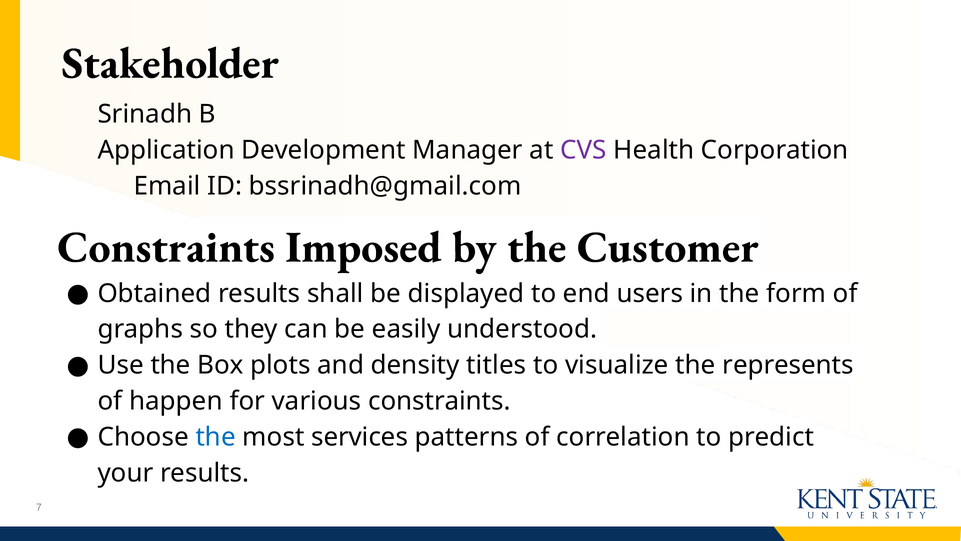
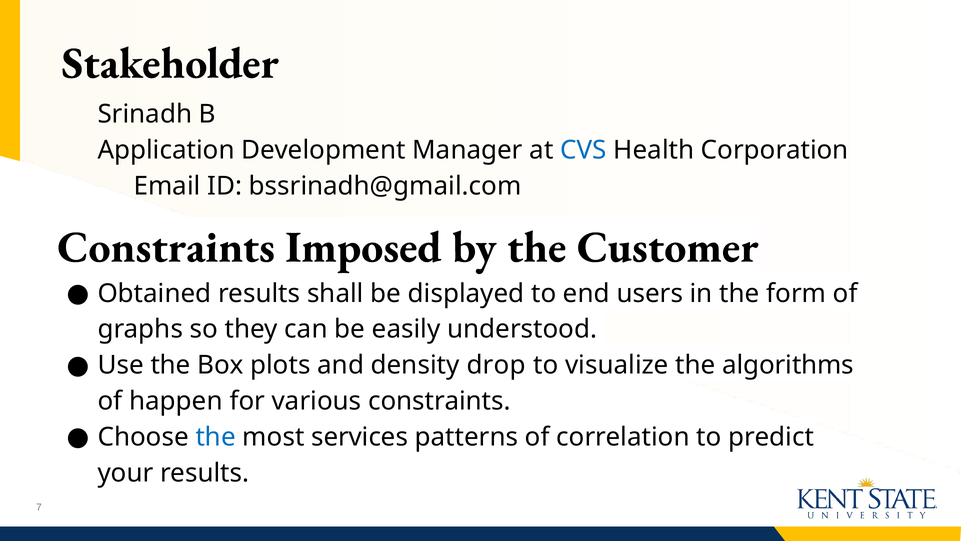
CVS colour: purple -> blue
titles: titles -> drop
represents: represents -> algorithms
